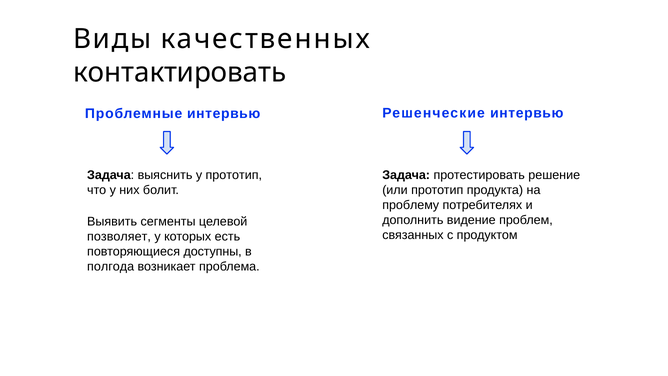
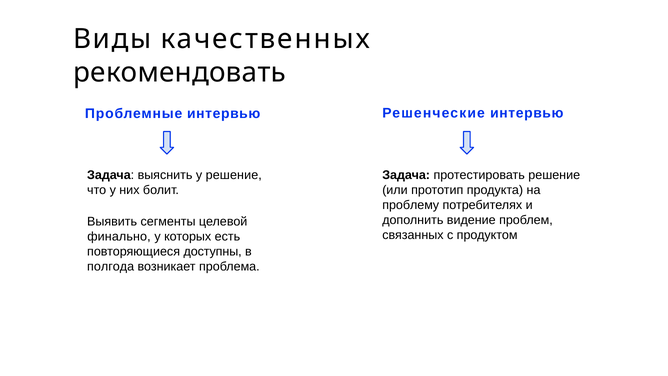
контактировать: контактировать -> рекомендовать
у прототип: прототип -> решение
позволяет: позволяет -> финально
